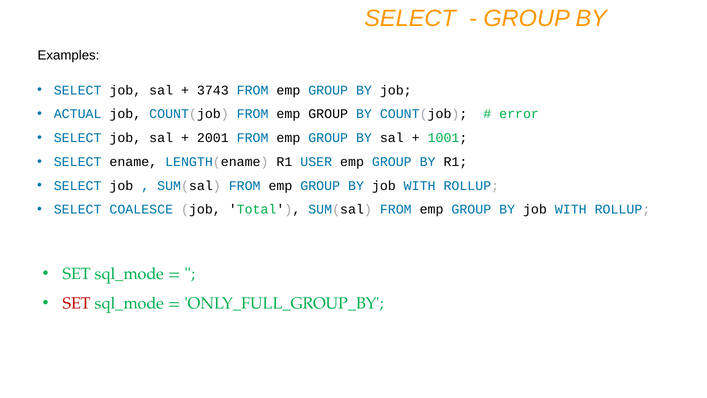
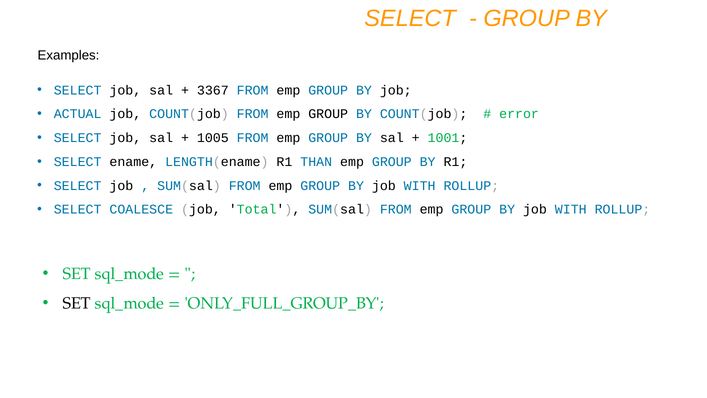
3743: 3743 -> 3367
2001: 2001 -> 1005
USER: USER -> THAN
SET at (77, 303) colour: red -> black
